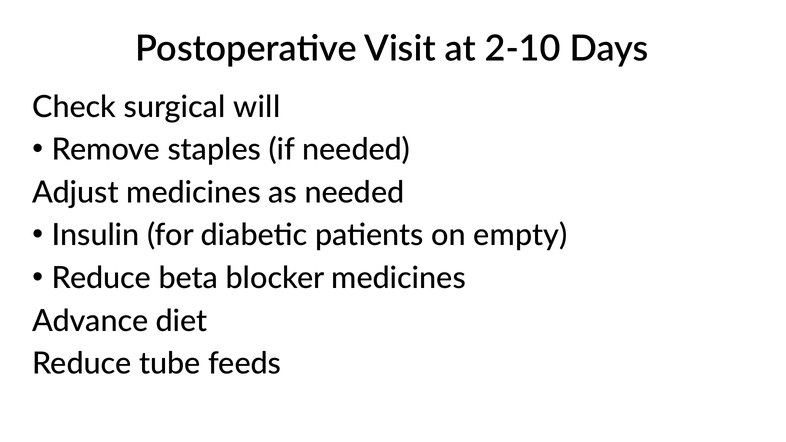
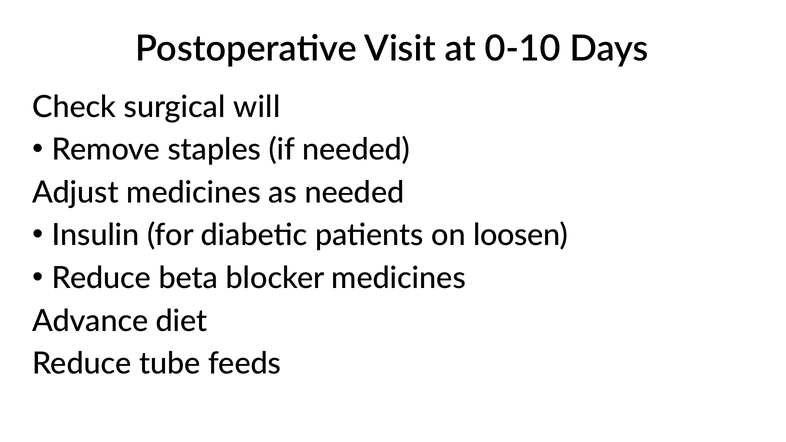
2-10: 2-10 -> 0-10
empty: empty -> loosen
